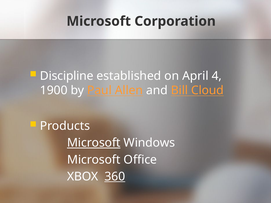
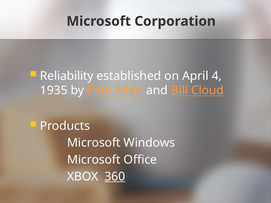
Discipline: Discipline -> Reliability
1900: 1900 -> 1935
Microsoft at (94, 143) underline: present -> none
